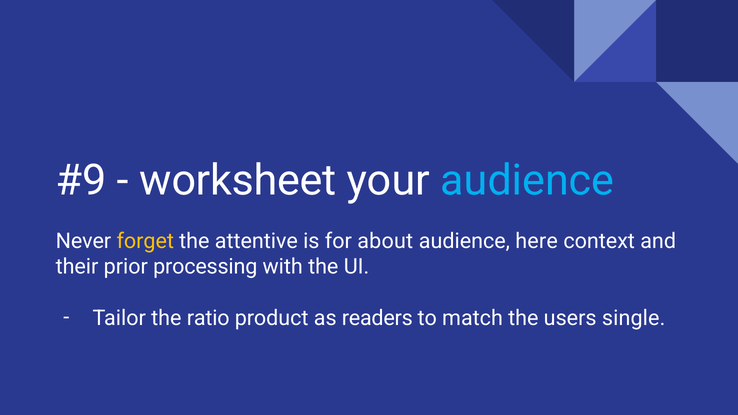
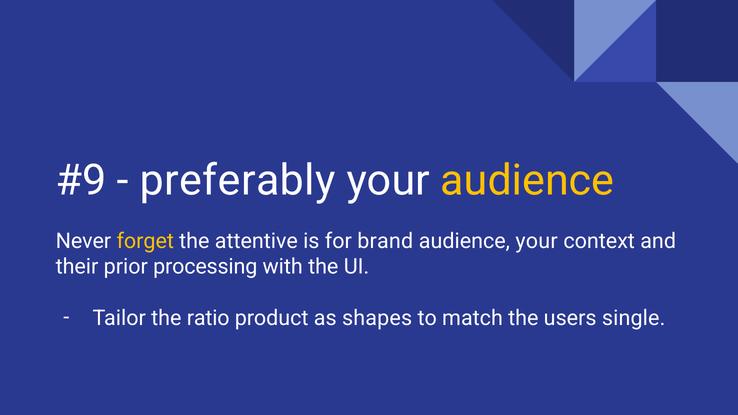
worksheet: worksheet -> preferably
audience at (527, 181) colour: light blue -> yellow
about: about -> brand
audience here: here -> your
readers: readers -> shapes
